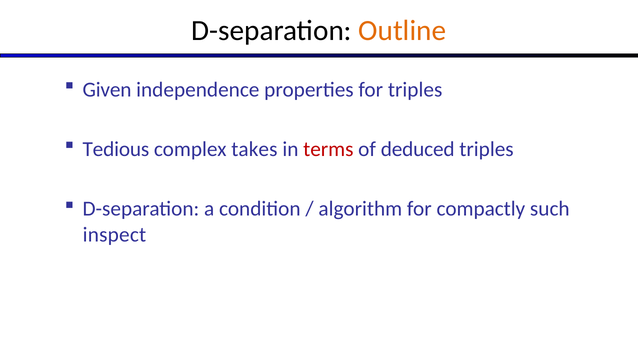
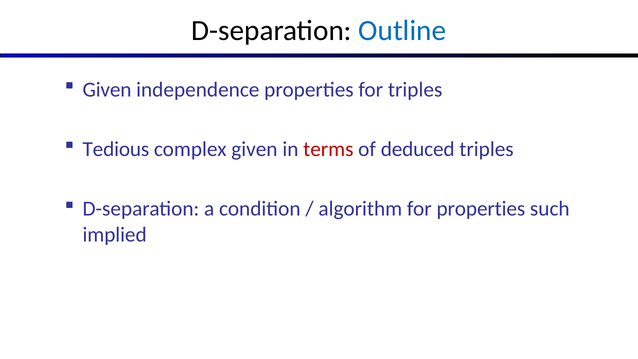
Outline colour: orange -> blue
complex takes: takes -> given
for compactly: compactly -> properties
inspect: inspect -> implied
